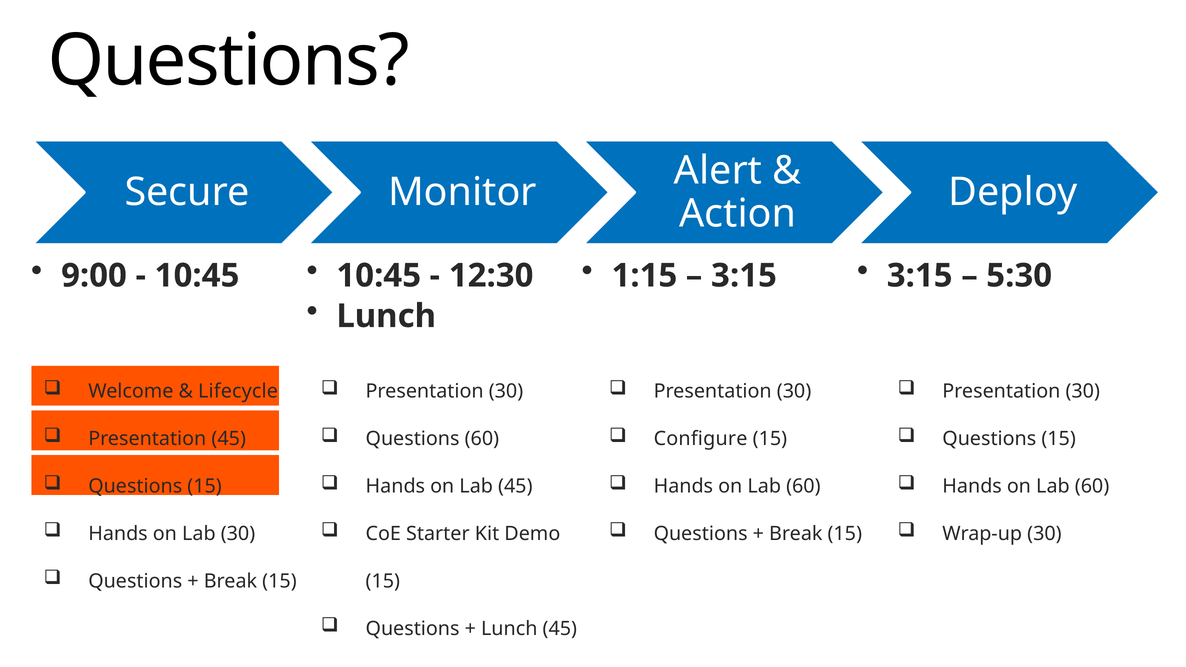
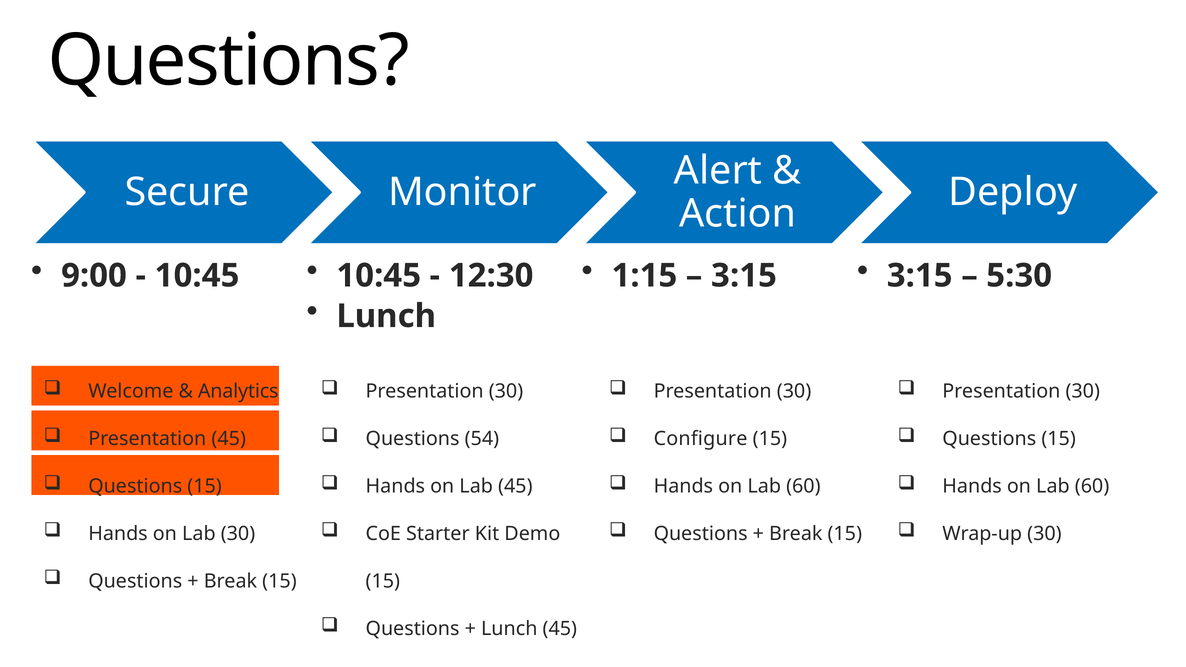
Lifecycle: Lifecycle -> Analytics
Questions 60: 60 -> 54
